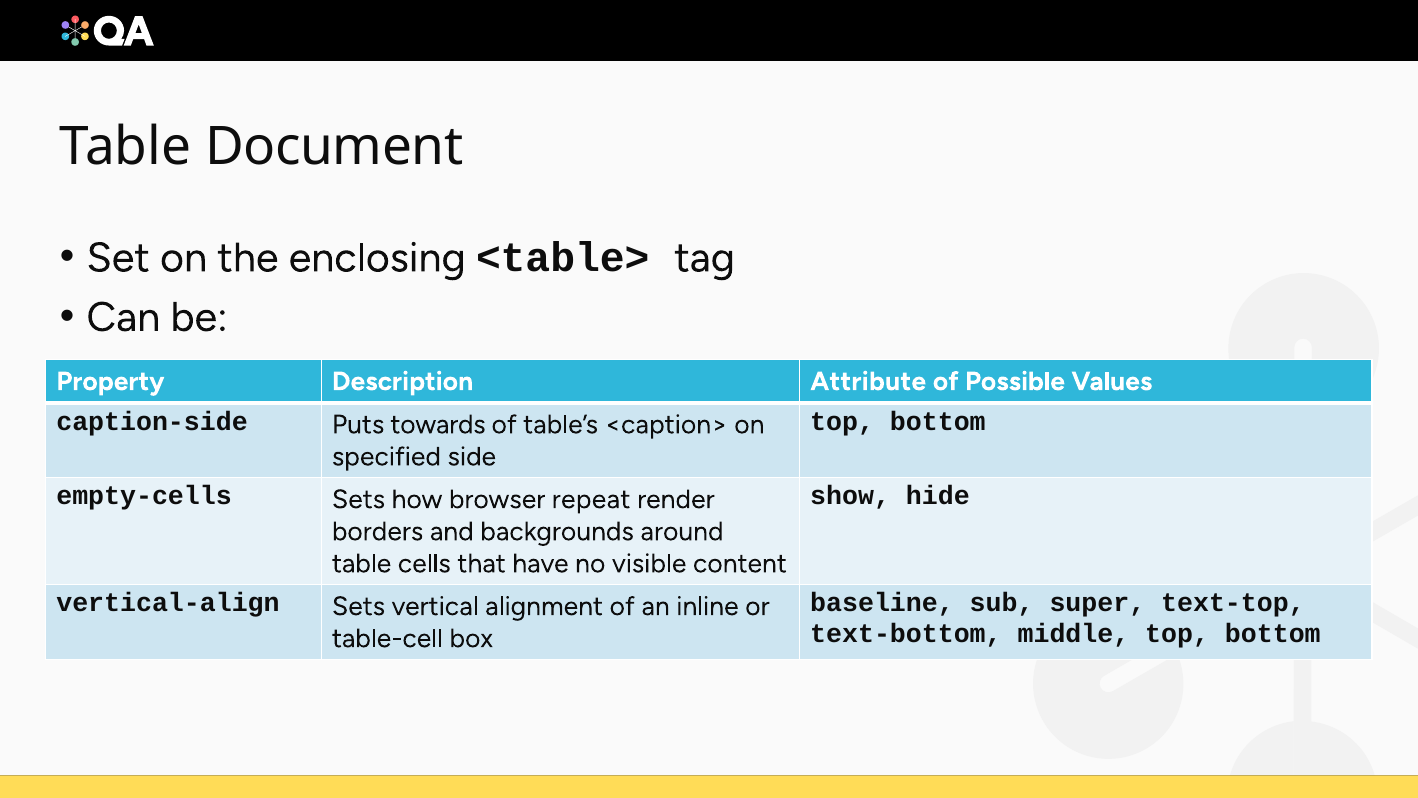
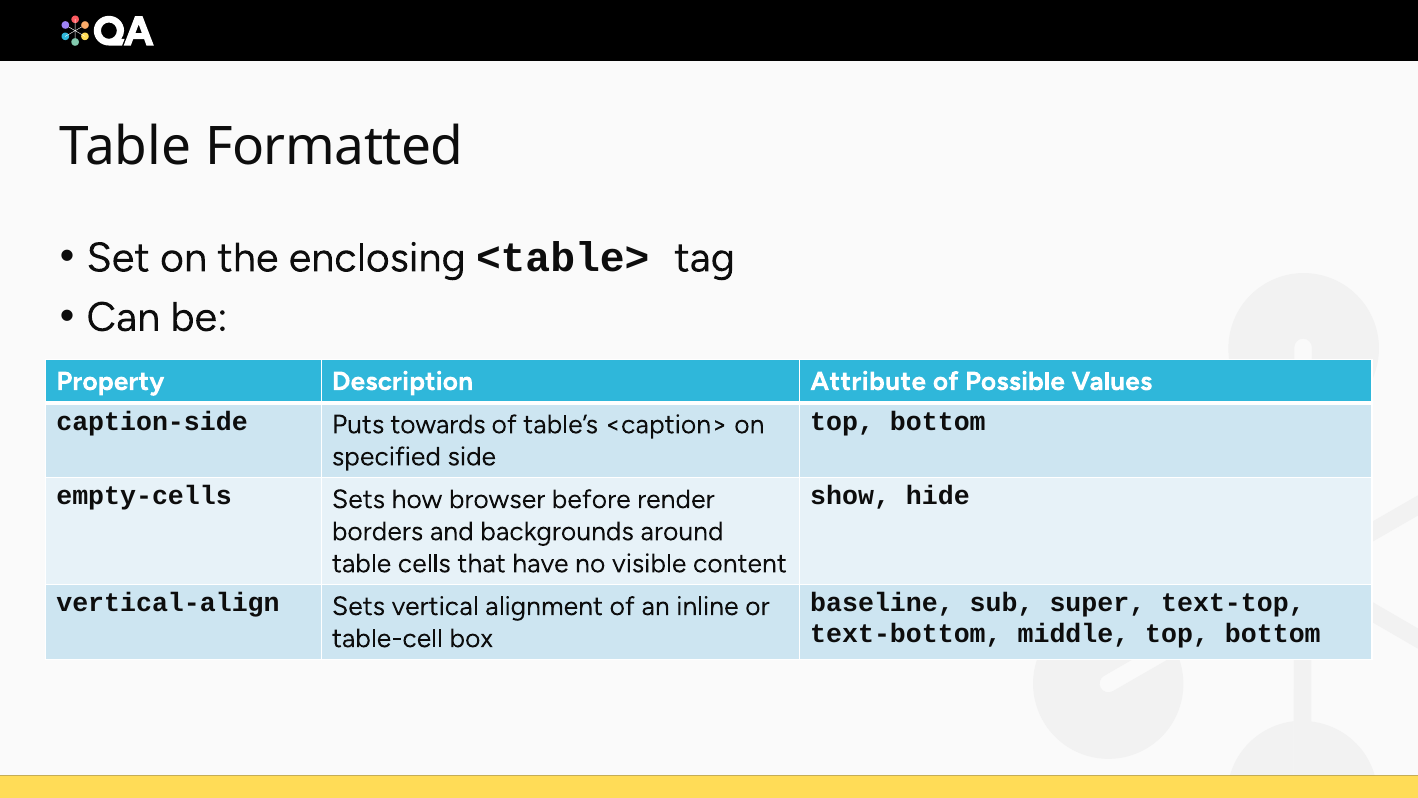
Document: Document -> Formatted
repeat: repeat -> before
